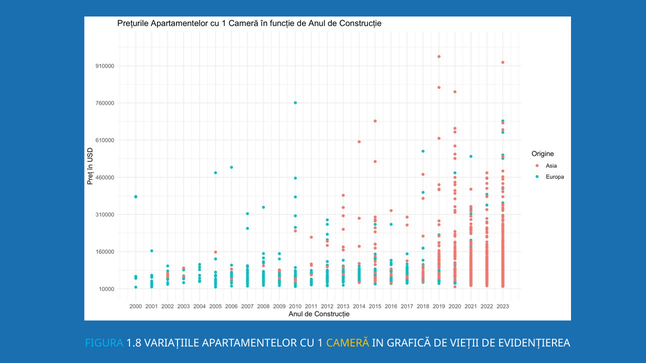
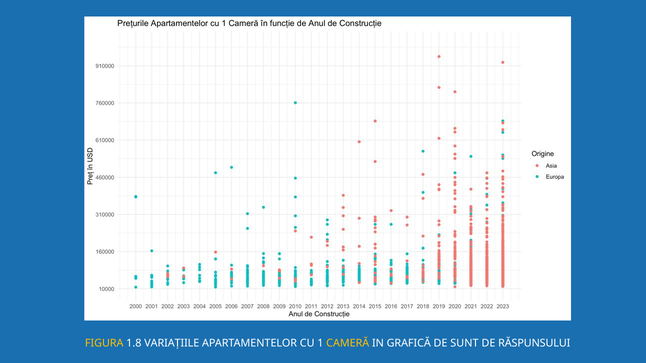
FIGURA colour: light blue -> yellow
VIEȚII: VIEȚII -> SUNT
EVIDENȚIEREA: EVIDENȚIEREA -> RĂSPUNSULUI
